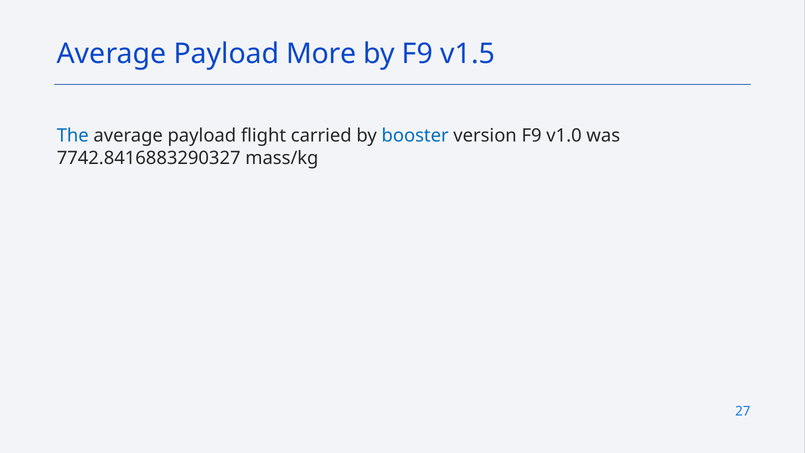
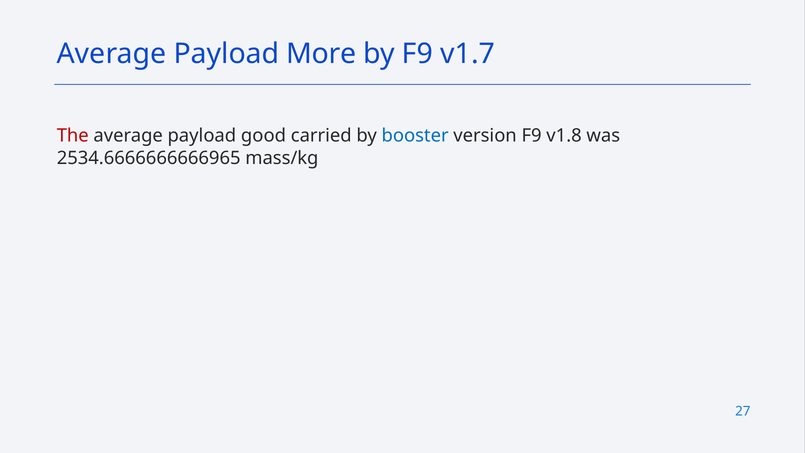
v1.5: v1.5 -> v1.7
The colour: blue -> red
flight: flight -> good
v1.0: v1.0 -> v1.8
7742.8416883290327: 7742.8416883290327 -> 2534.6666666666965
